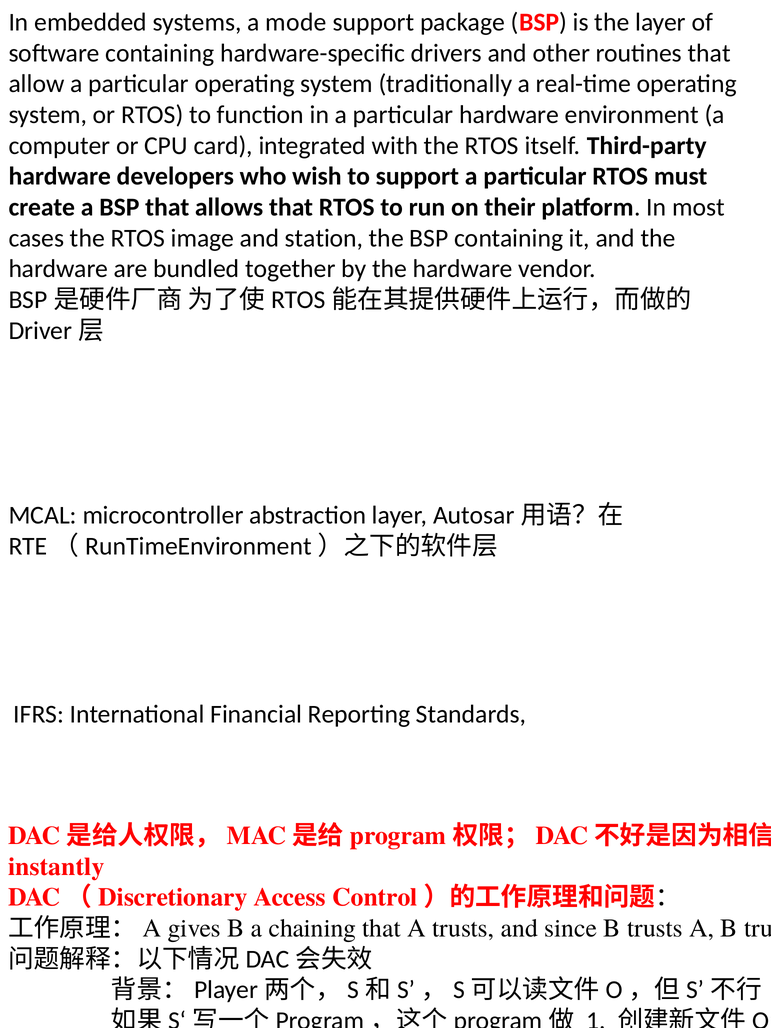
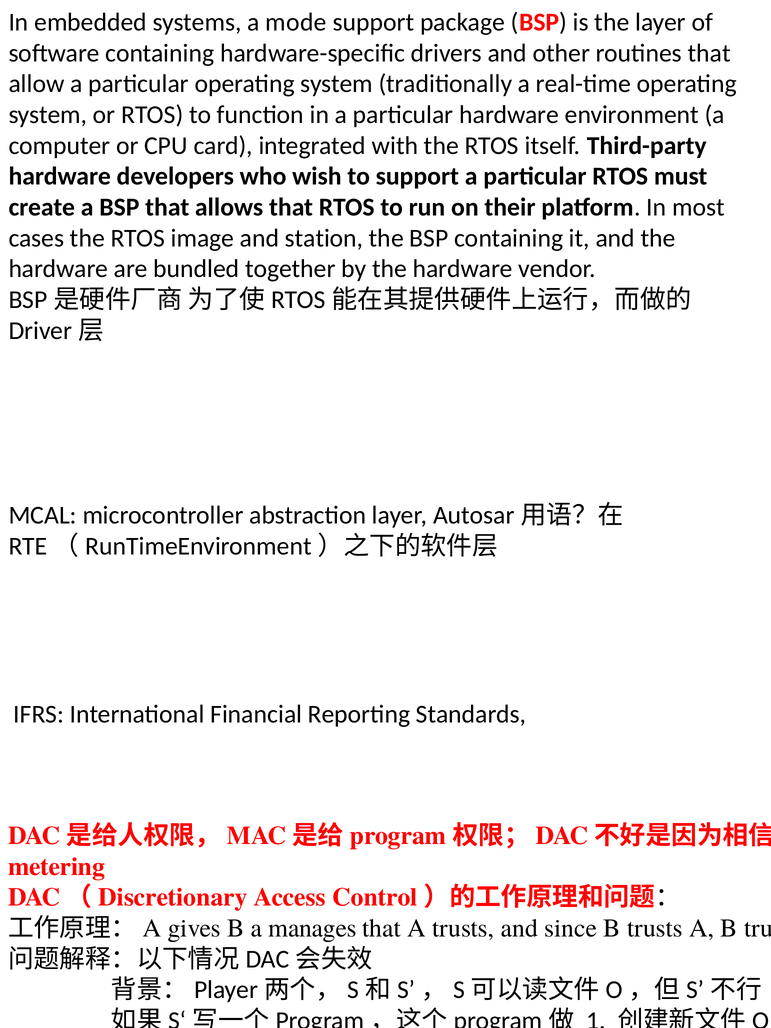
instantly: instantly -> metering
chaining: chaining -> manages
